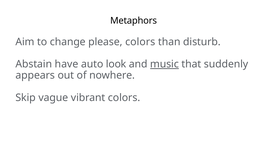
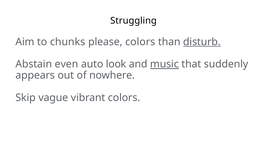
Metaphors: Metaphors -> Struggling
change: change -> chunks
disturb underline: none -> present
have: have -> even
